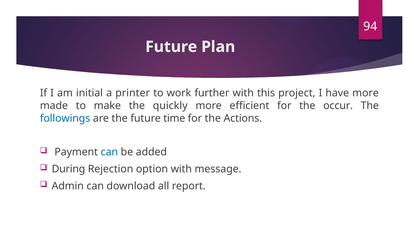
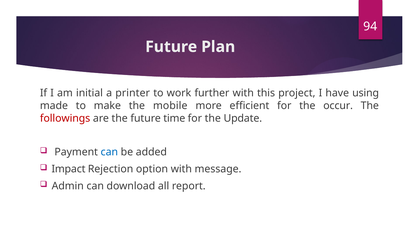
have more: more -> using
quickly: quickly -> mobile
followings colour: blue -> red
Actions: Actions -> Update
During: During -> Impact
